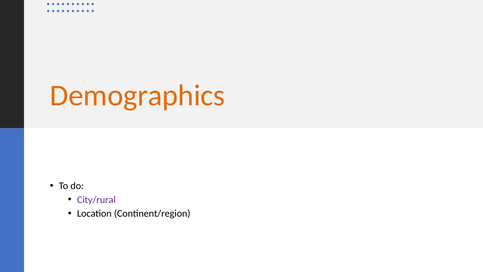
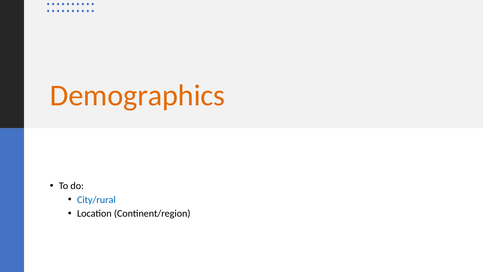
City/rural colour: purple -> blue
